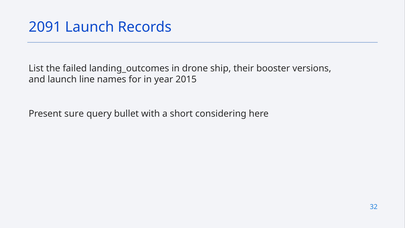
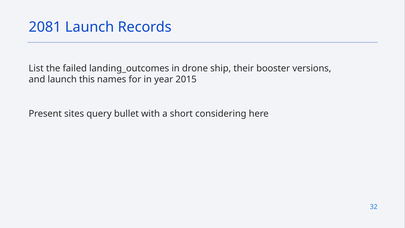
2091: 2091 -> 2081
line: line -> this
sure: sure -> sites
